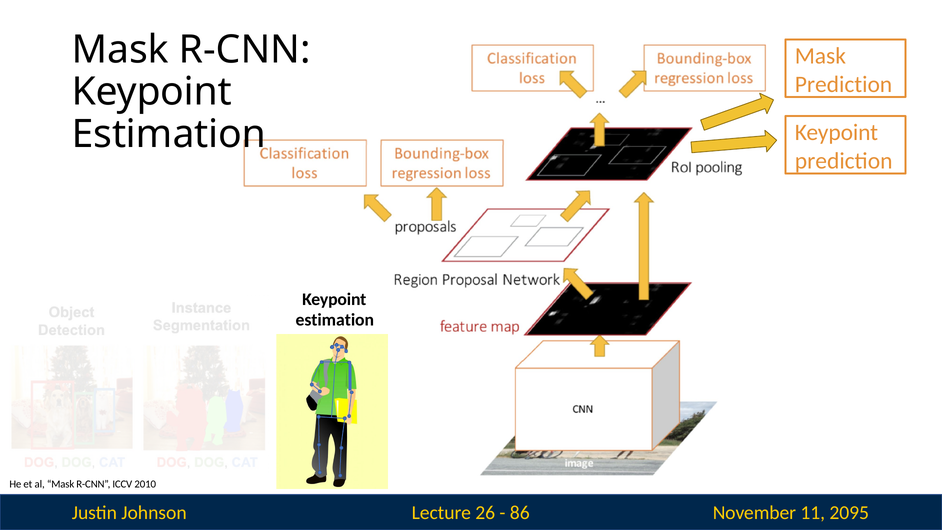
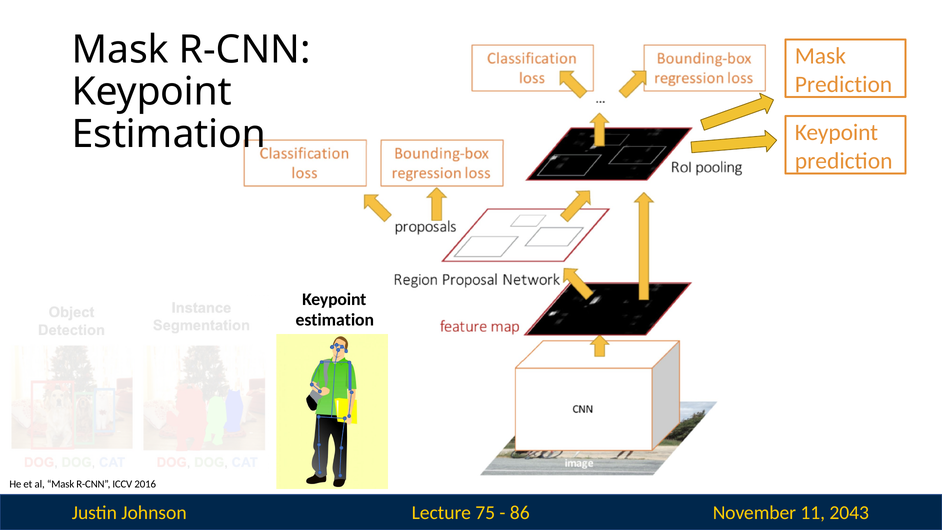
2010: 2010 -> 2016
26: 26 -> 75
2095: 2095 -> 2043
